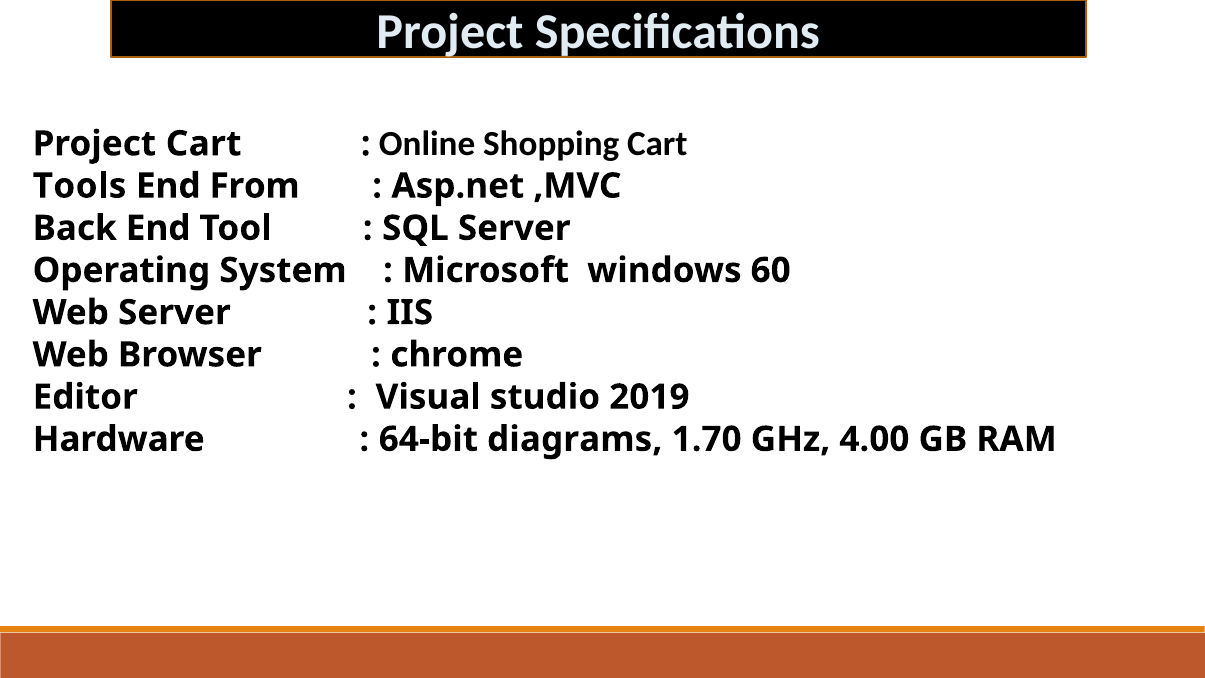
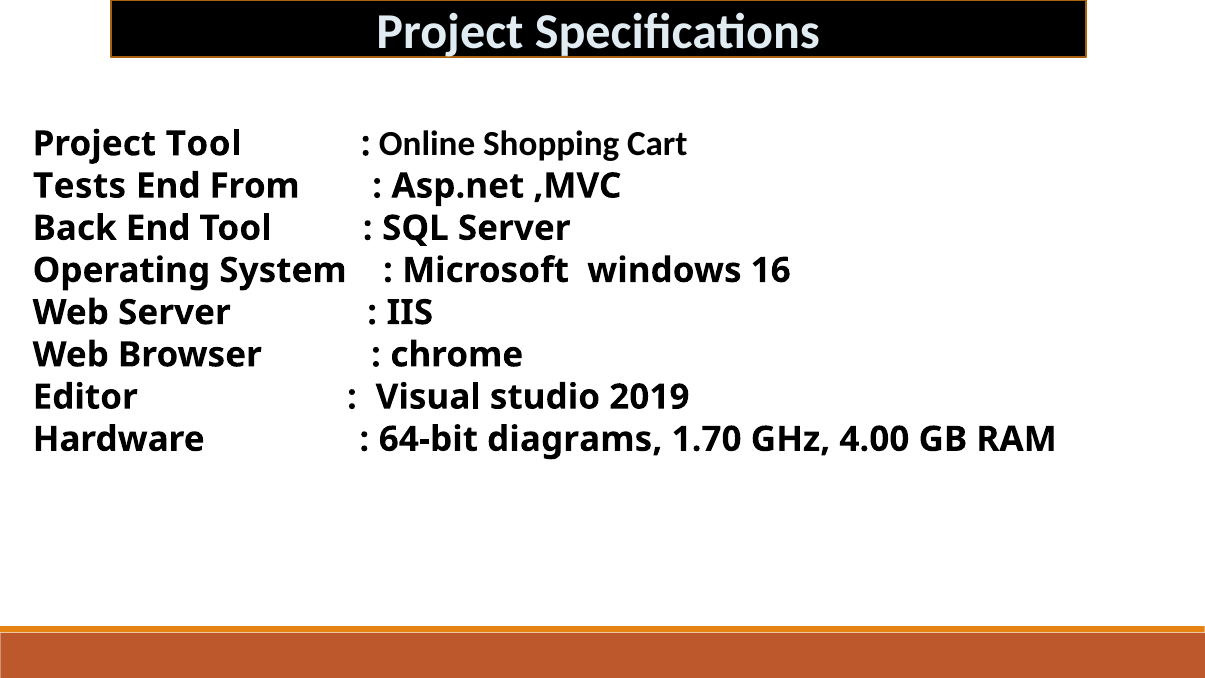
Project Cart: Cart -> Tool
Tools: Tools -> Tests
60: 60 -> 16
